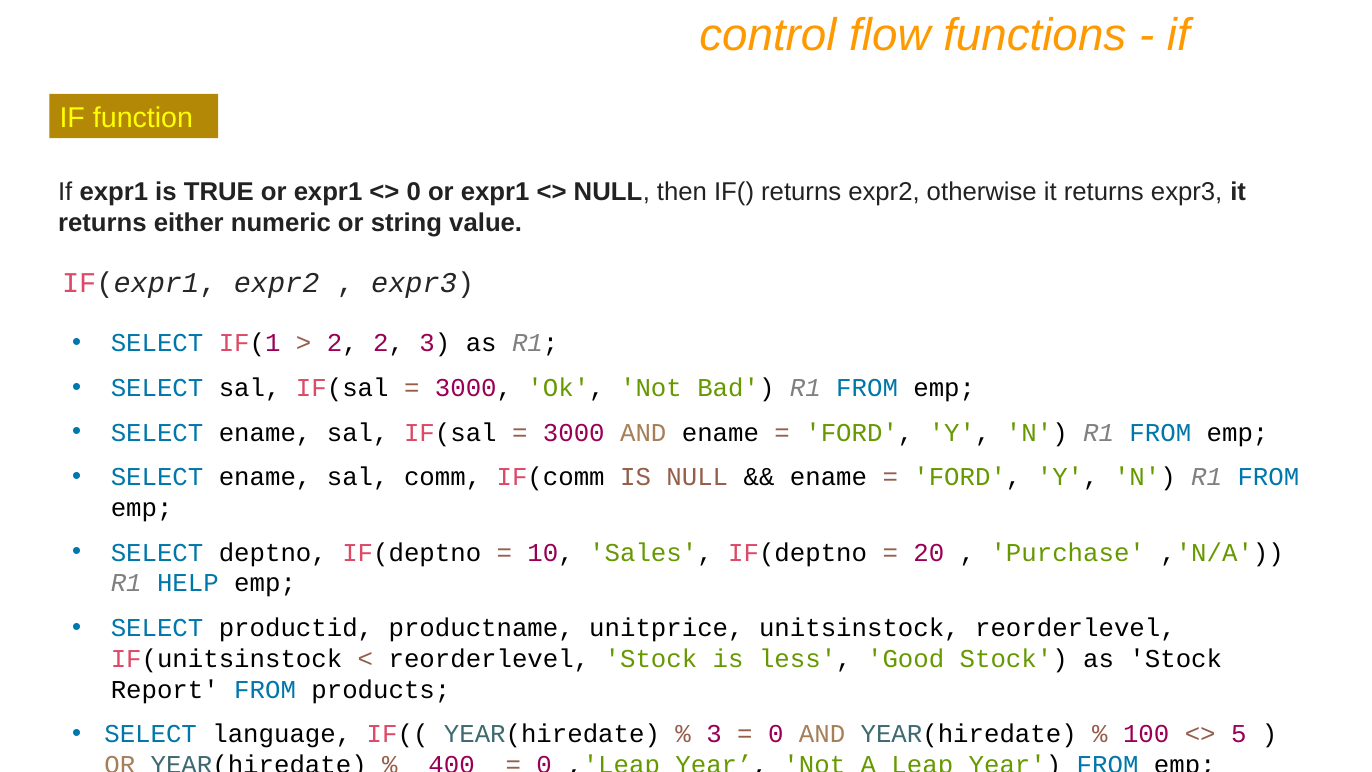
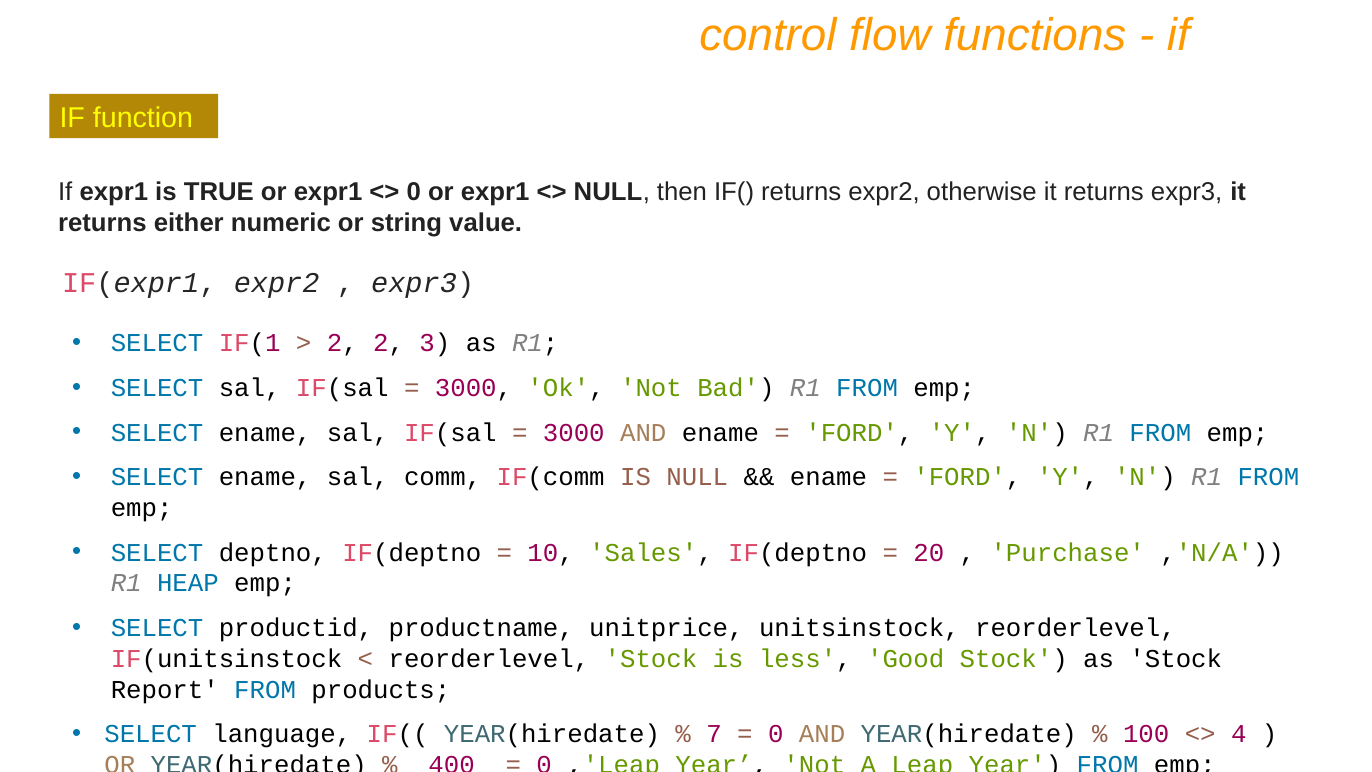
HELP: HELP -> HEAP
3 at (714, 734): 3 -> 7
5: 5 -> 4
